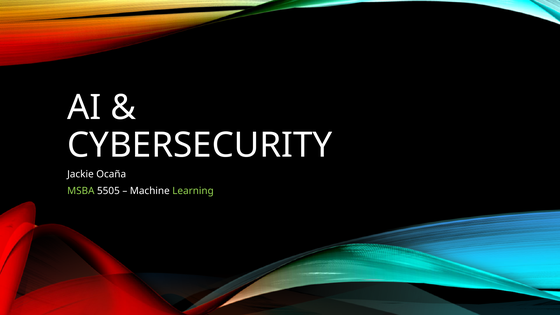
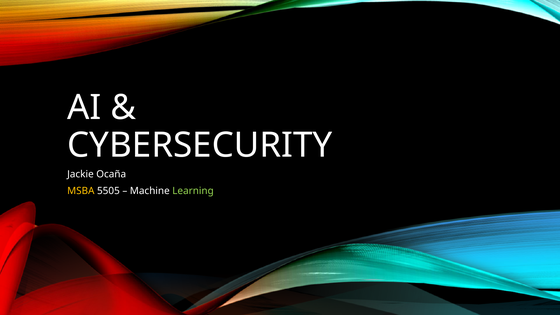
MSBA colour: light green -> yellow
